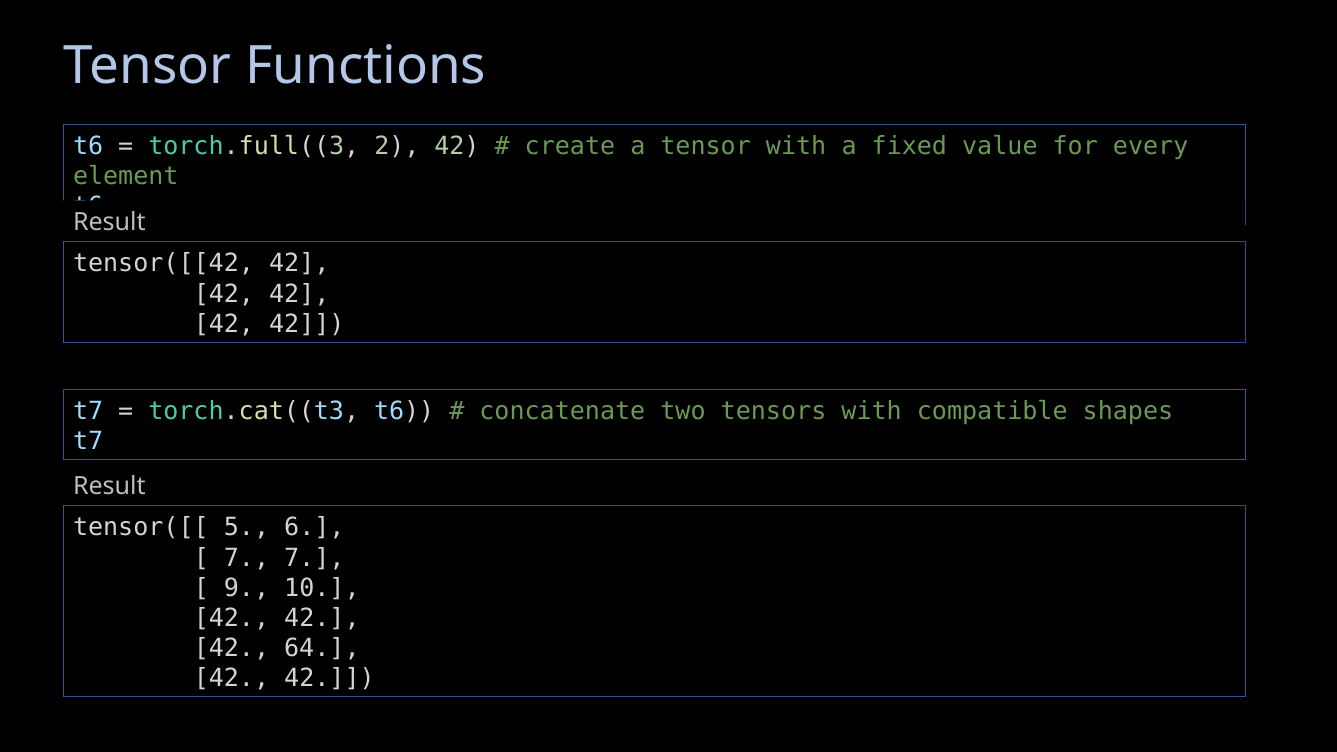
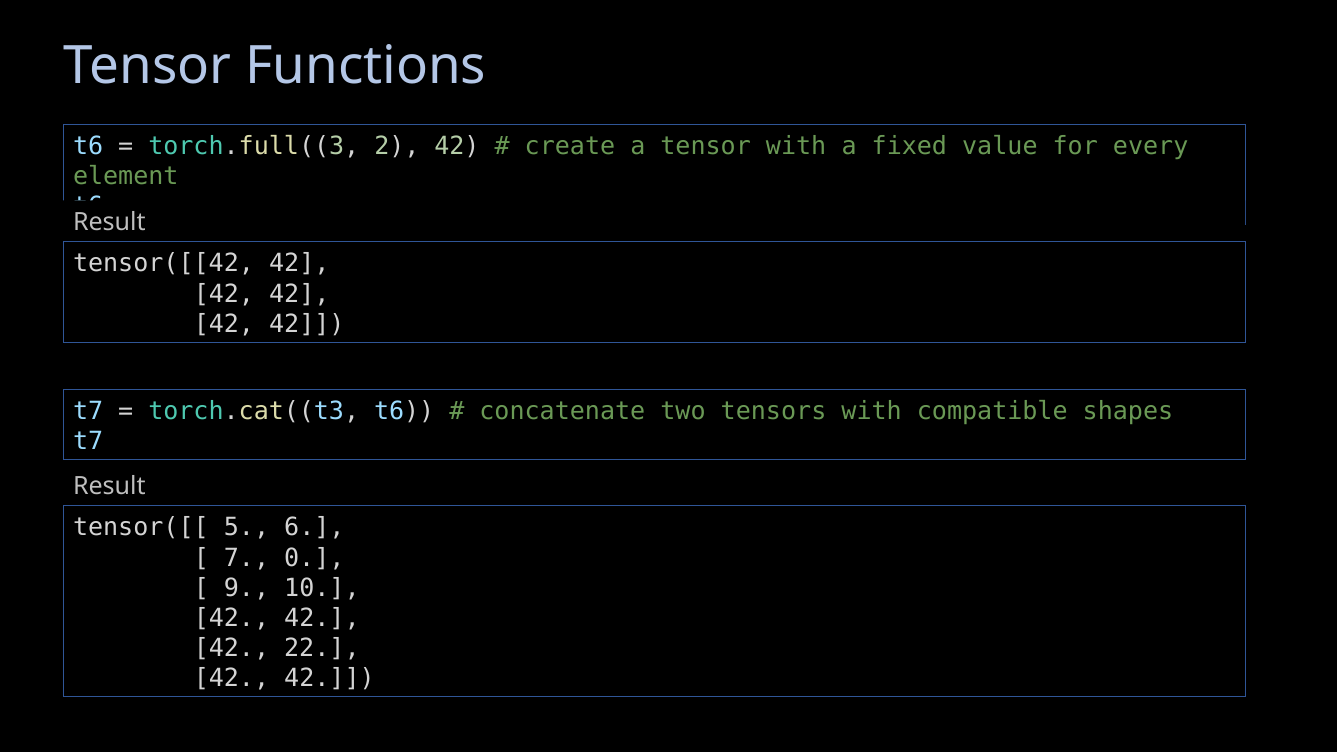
7 7: 7 -> 0
64: 64 -> 22
